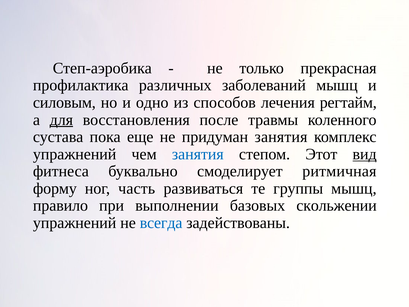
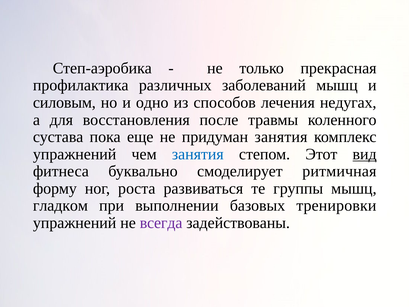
регтайм: регтайм -> недугах
для underline: present -> none
часть: часть -> роста
правило: правило -> гладком
скольжении: скольжении -> тренировки
всегда colour: blue -> purple
